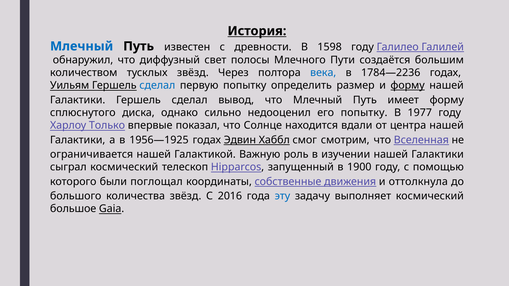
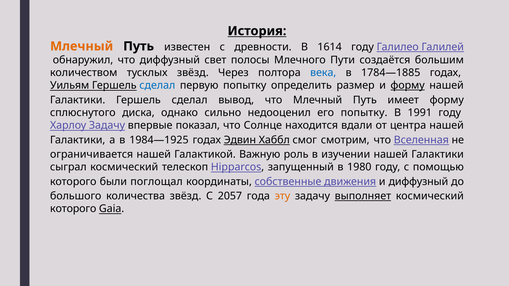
Млечный at (82, 46) colour: blue -> orange
1598: 1598 -> 1614
1784—2236: 1784—2236 -> 1784—1885
1977: 1977 -> 1991
Харлоу Только: Только -> Задачу
1956—1925: 1956—1925 -> 1984—1925
1900: 1900 -> 1980
и оттолкнула: оттолкнула -> диффузный
2016: 2016 -> 2057
эту colour: blue -> orange
выполняет underline: none -> present
большое at (73, 209): большое -> которого
